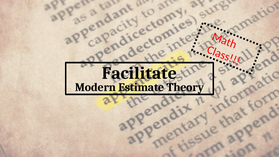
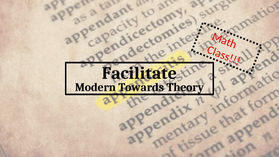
Estimate: Estimate -> Towards
